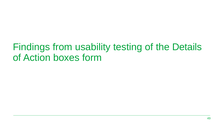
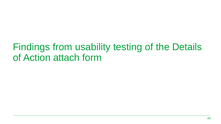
boxes: boxes -> attach
